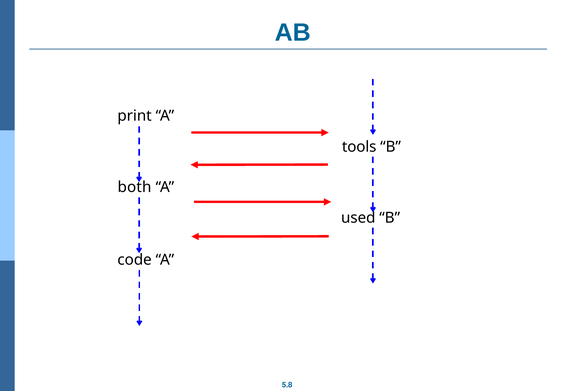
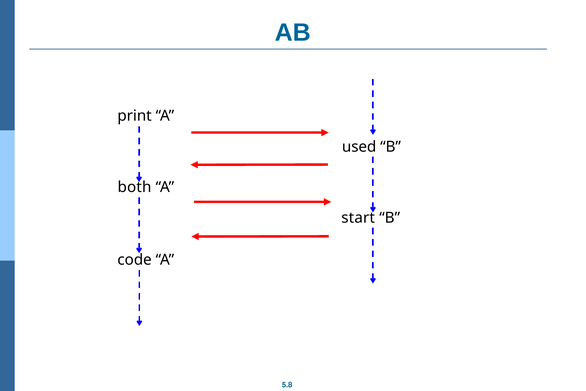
tools: tools -> used
used: used -> start
